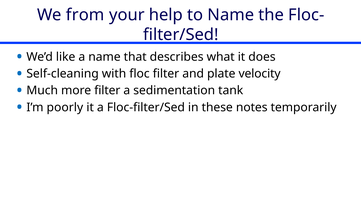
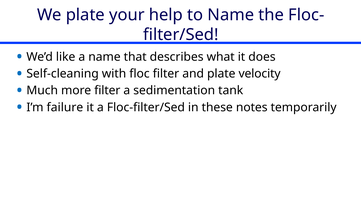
We from: from -> plate
poorly: poorly -> failure
